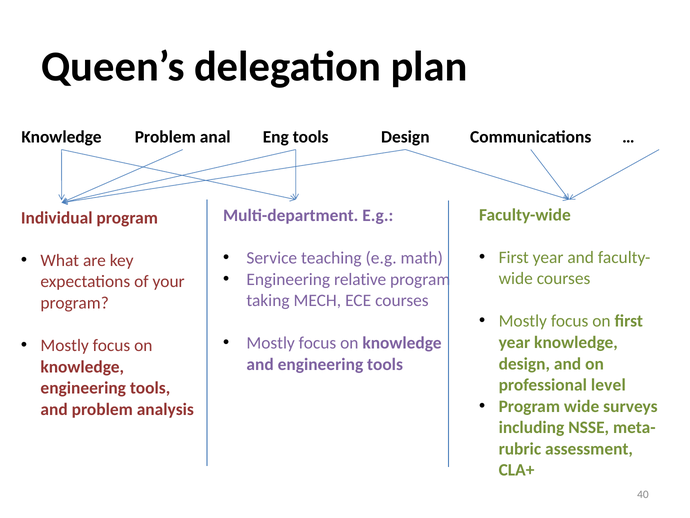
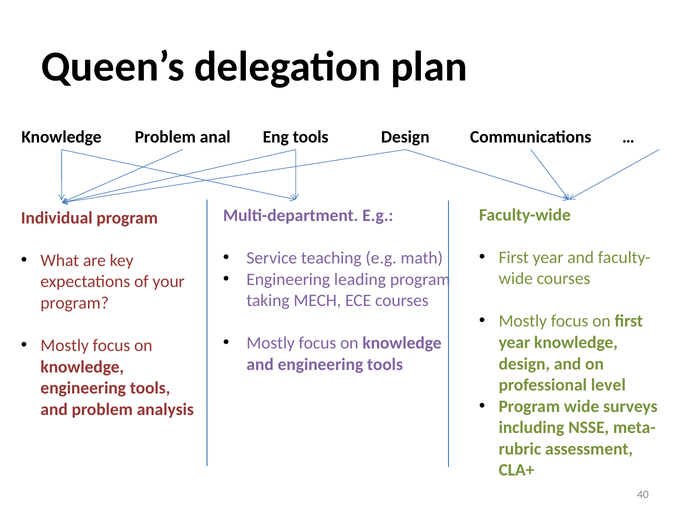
relative: relative -> leading
